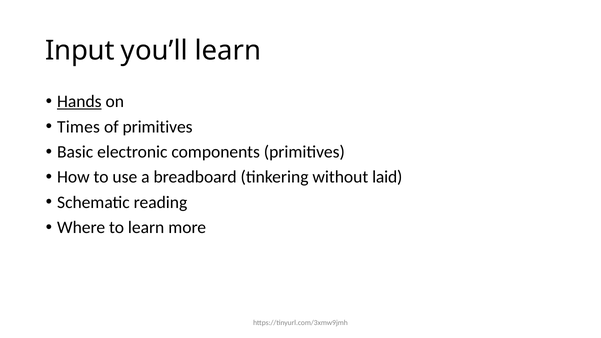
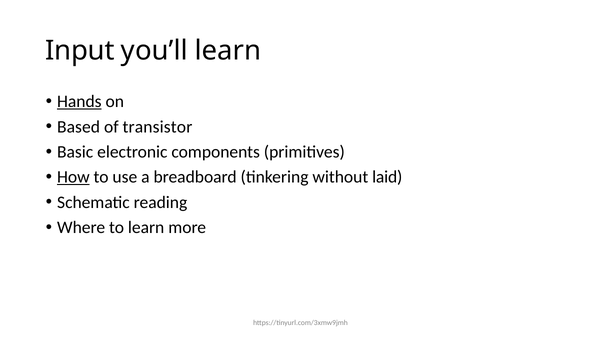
Times: Times -> Based
of primitives: primitives -> transistor
How underline: none -> present
